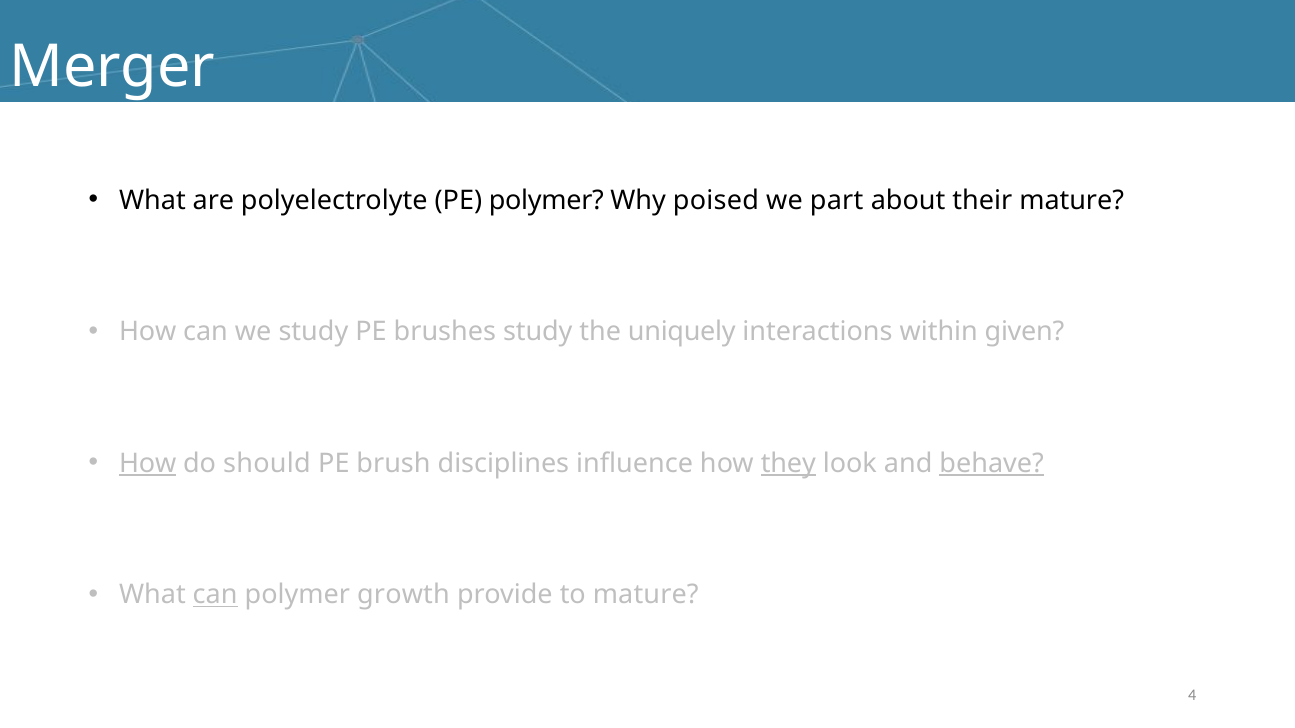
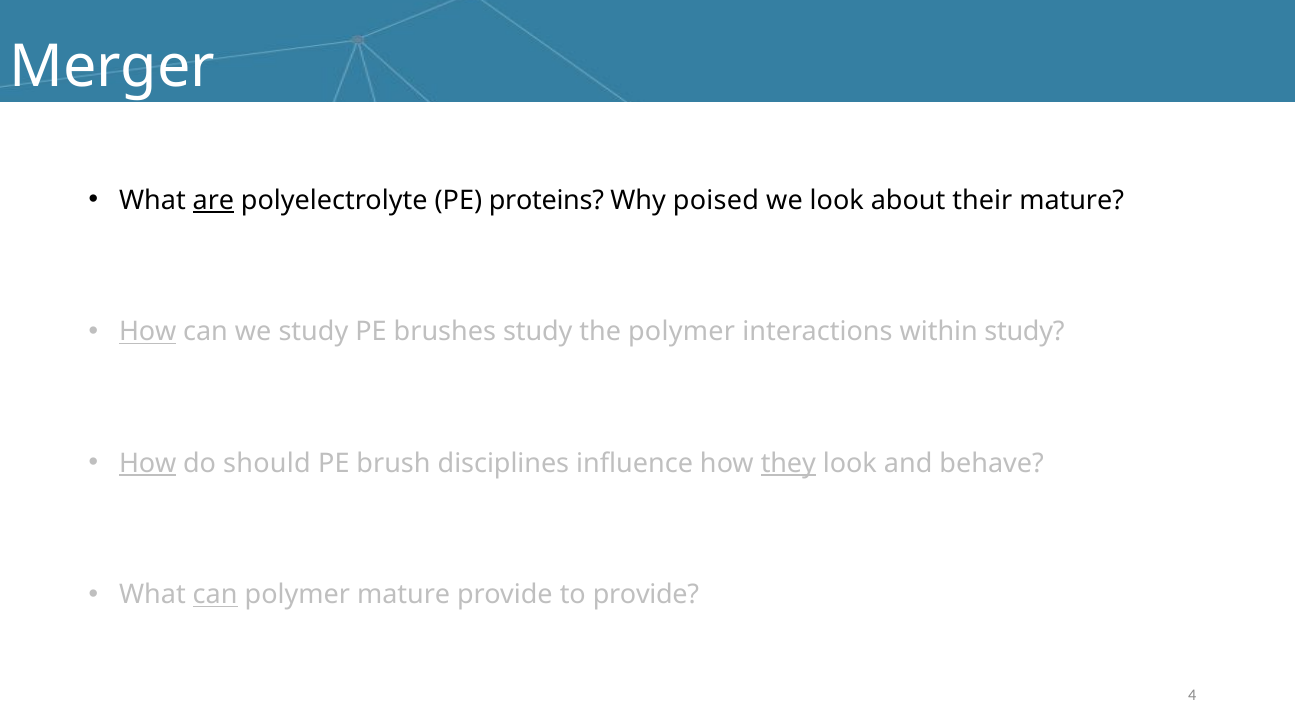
are underline: none -> present
PE polymer: polymer -> proteins
we part: part -> look
How at (148, 332) underline: none -> present
the uniquely: uniquely -> polymer
within given: given -> study
behave underline: present -> none
polymer growth: growth -> mature
to mature: mature -> provide
